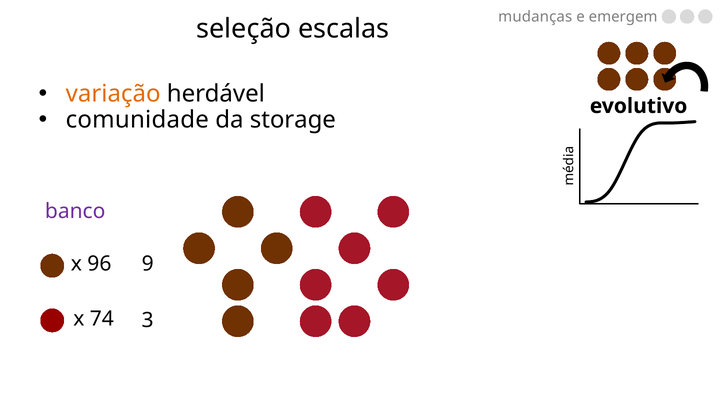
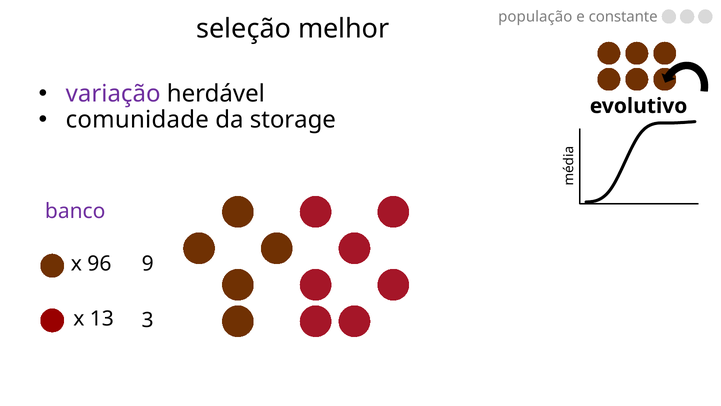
mudanças: mudanças -> população
emergem: emergem -> constante
escalas: escalas -> melhor
variação colour: orange -> purple
74: 74 -> 13
